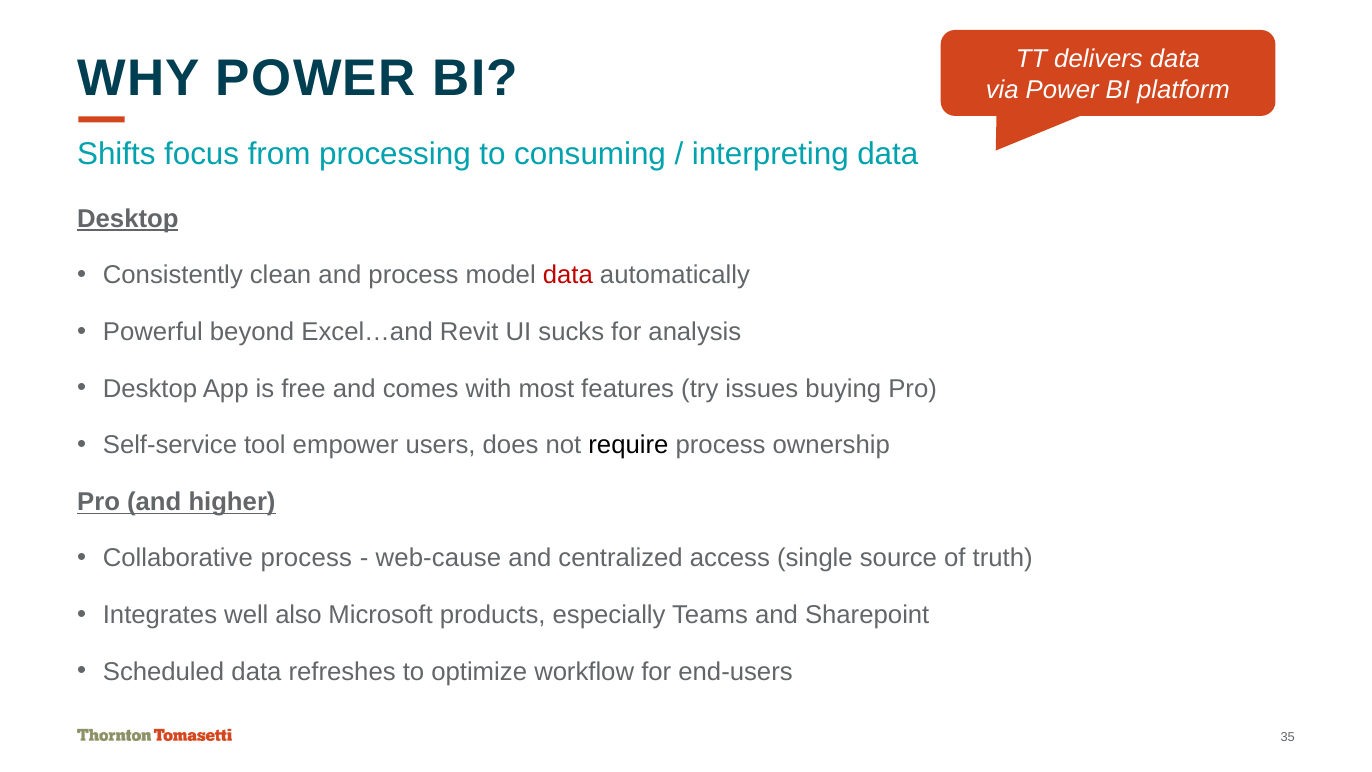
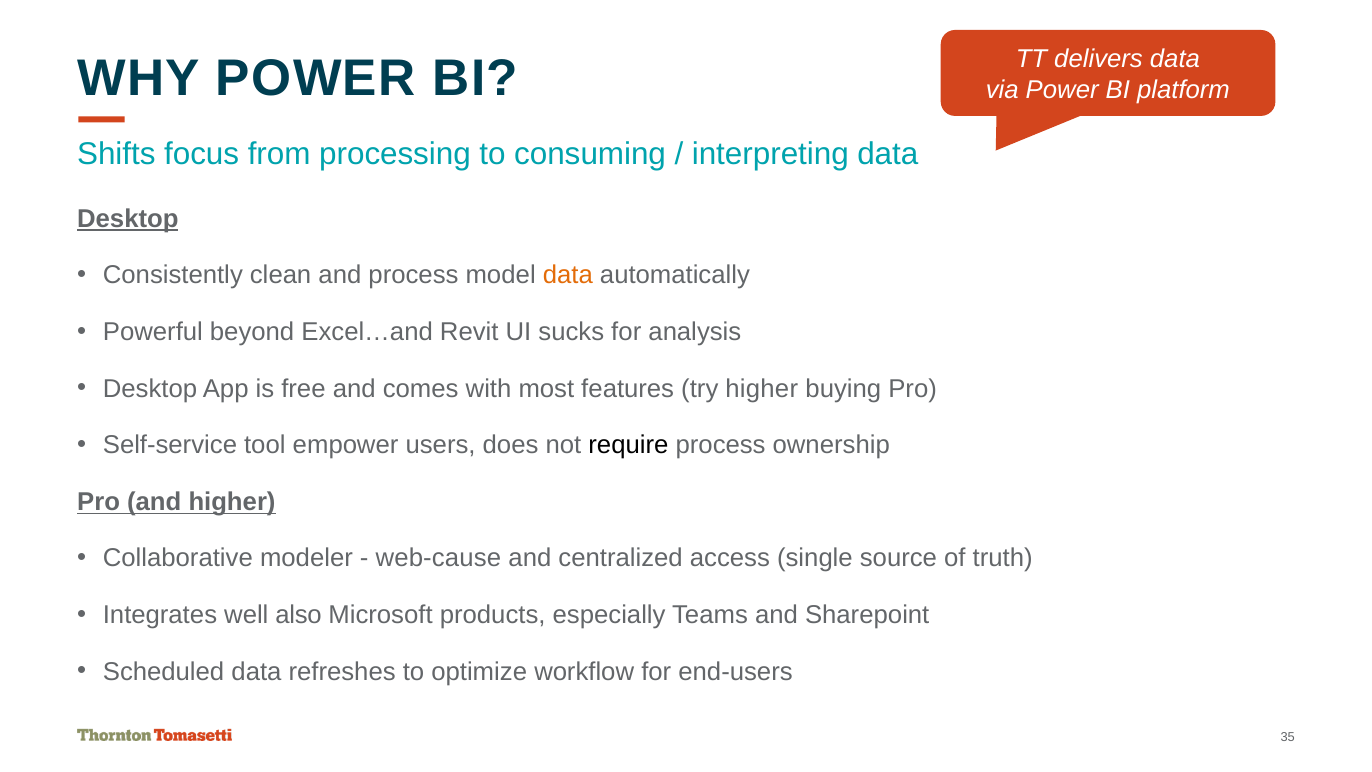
data at (568, 275) colour: red -> orange
try issues: issues -> higher
Collaborative process: process -> modeler
